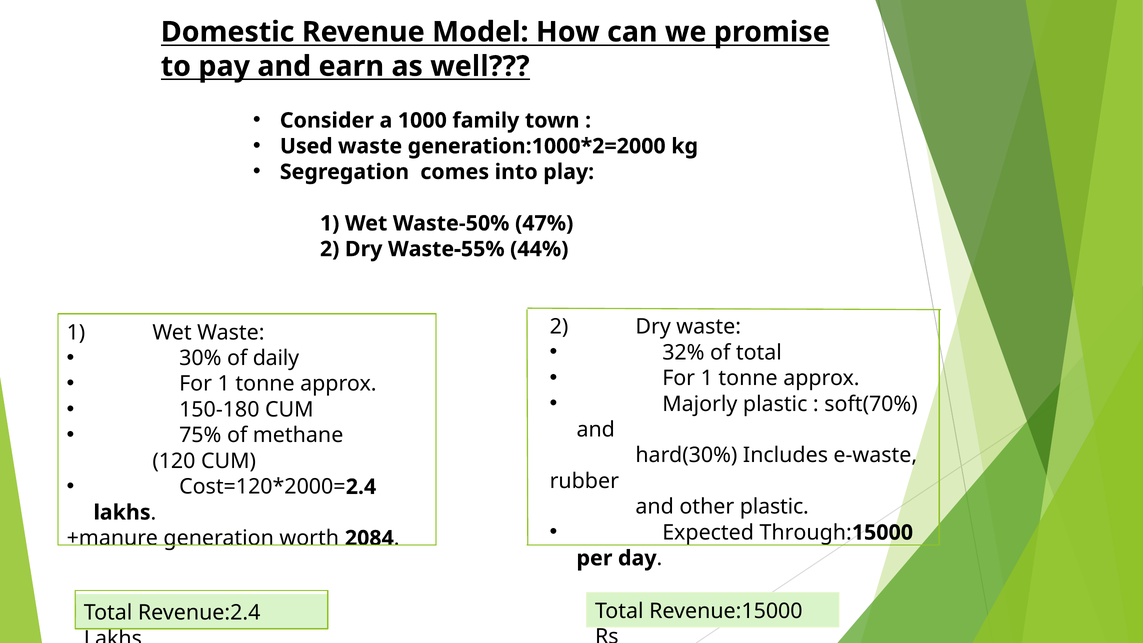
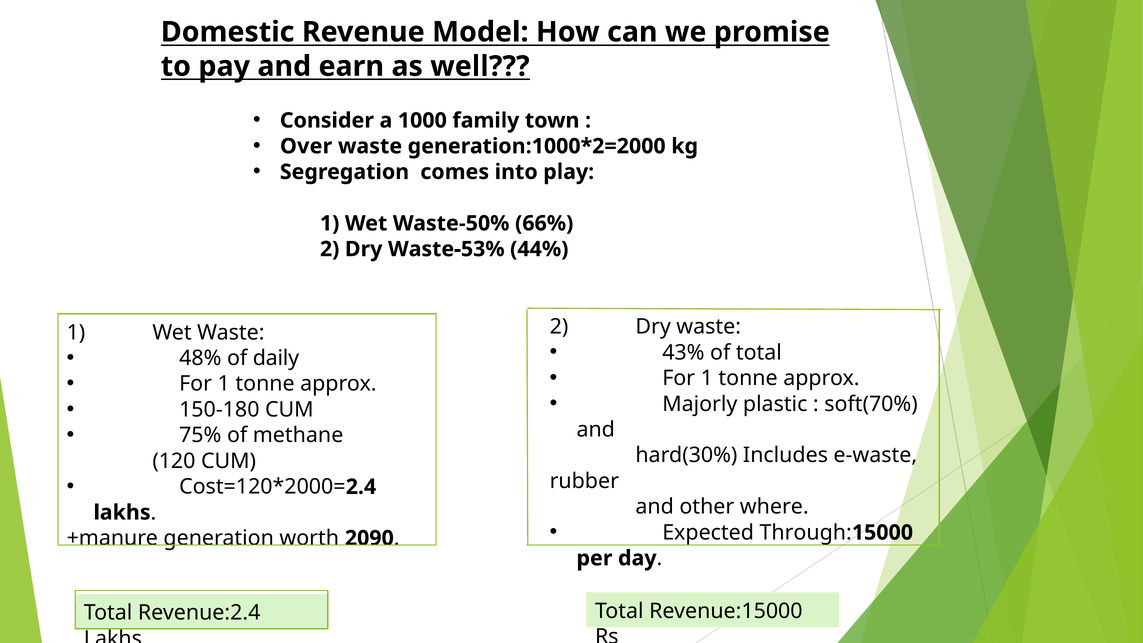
Used: Used -> Over
47%: 47% -> 66%
Waste-55%: Waste-55% -> Waste-53%
32%: 32% -> 43%
30%: 30% -> 48%
other plastic: plastic -> where
2084: 2084 -> 2090
